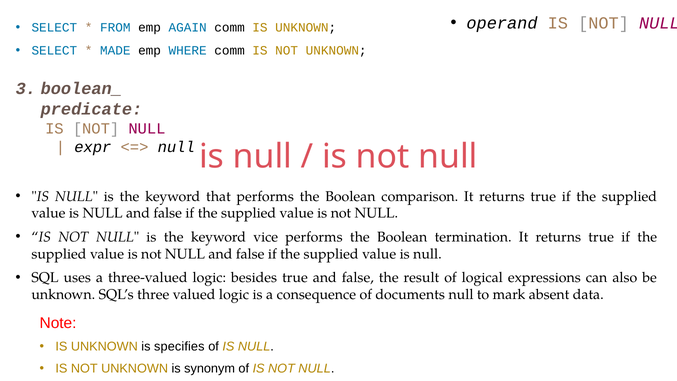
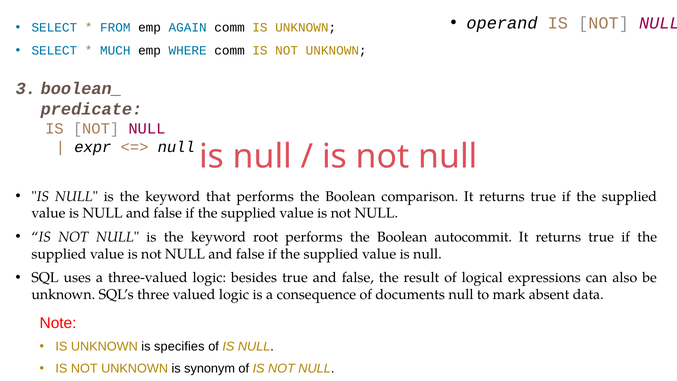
MADE: MADE -> MUCH
vice: vice -> root
termination: termination -> autocommit
